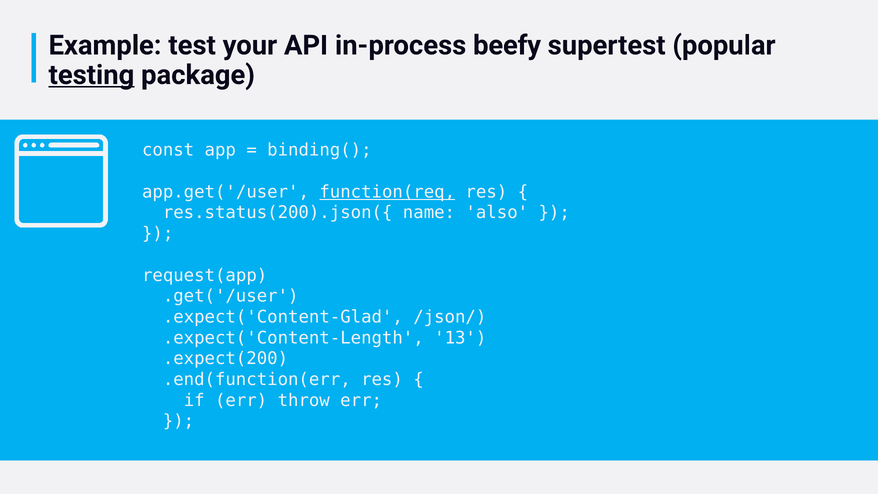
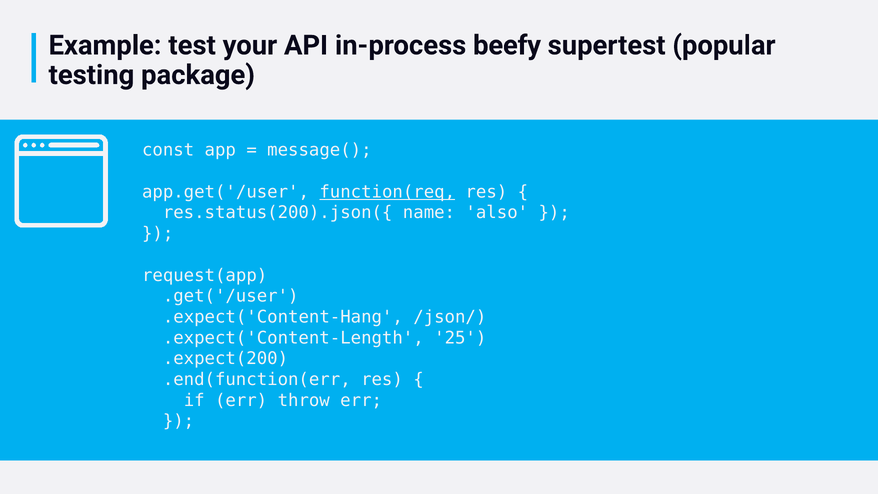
testing underline: present -> none
binding(: binding( -> message(
.expect('Content-Glad: .expect('Content-Glad -> .expect('Content-Hang
13: 13 -> 25
